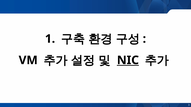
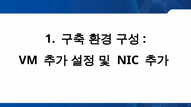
NIC underline: present -> none
